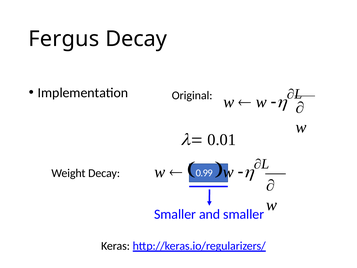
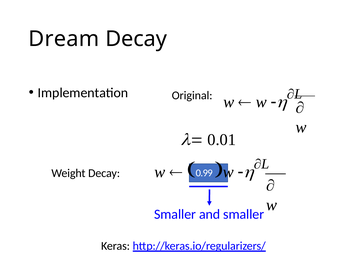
Fergus: Fergus -> Dream
